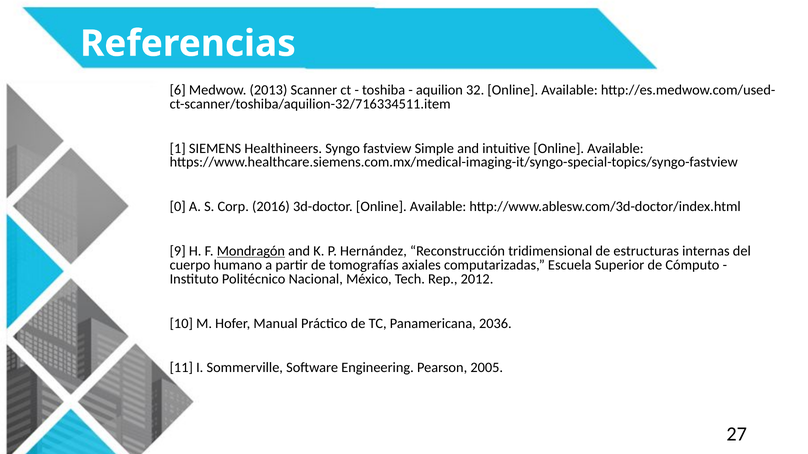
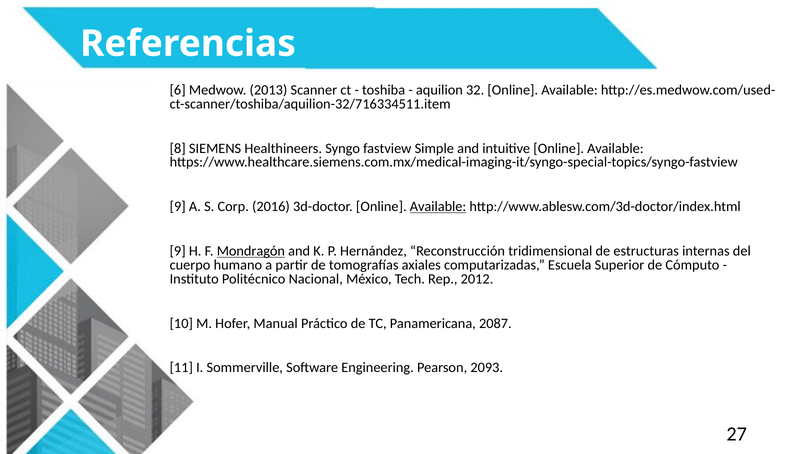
1: 1 -> 8
0 at (178, 207): 0 -> 9
Available at (438, 207) underline: none -> present
2036: 2036 -> 2087
2005: 2005 -> 2093
